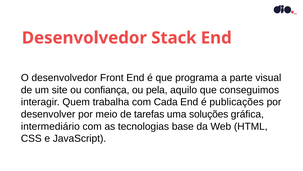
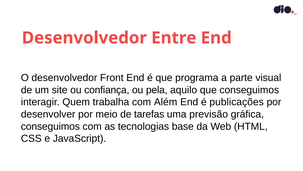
Stack: Stack -> Entre
Cada: Cada -> Além
soluções: soluções -> previsão
intermediário at (50, 126): intermediário -> conseguimos
